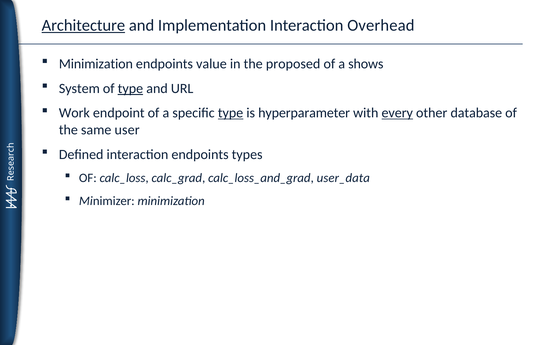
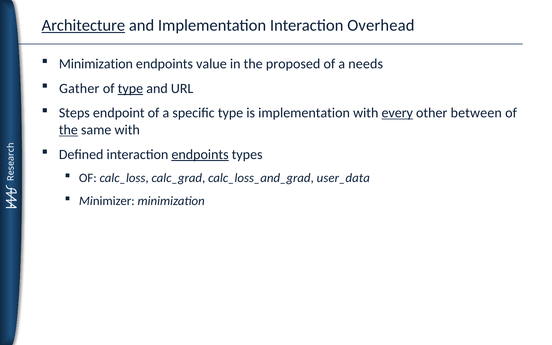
shows: shows -> needs
System: System -> Gather
Work: Work -> Steps
type at (231, 113) underline: present -> none
is hyperparameter: hyperparameter -> implementation
database: database -> between
the at (68, 130) underline: none -> present
same user: user -> with
endpoints at (200, 154) underline: none -> present
